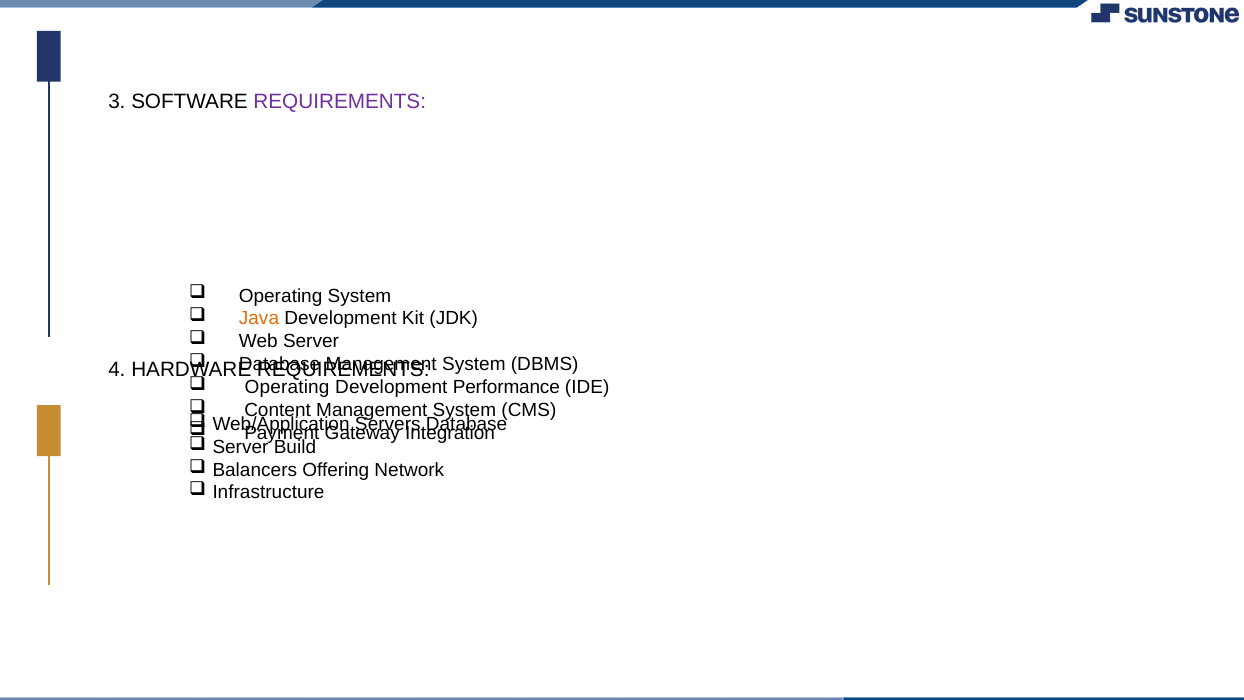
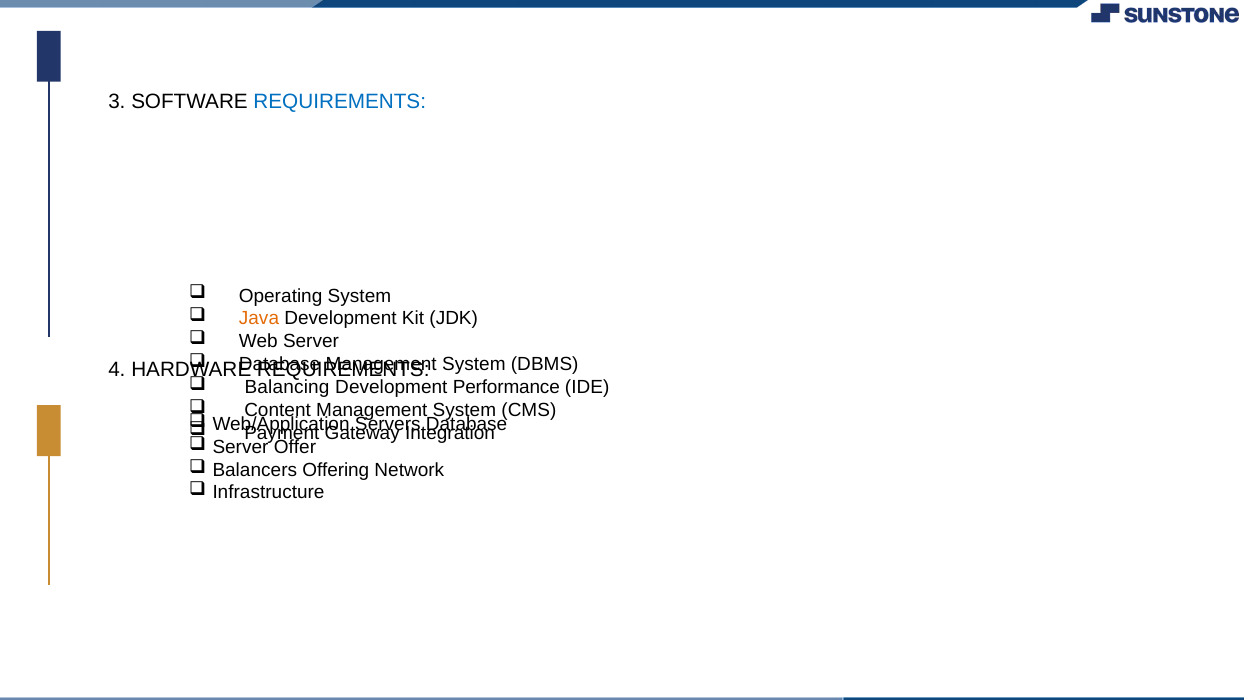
REQUIREMENTS at (340, 102) colour: purple -> blue
Operating at (287, 387): Operating -> Balancing
Build: Build -> Offer
